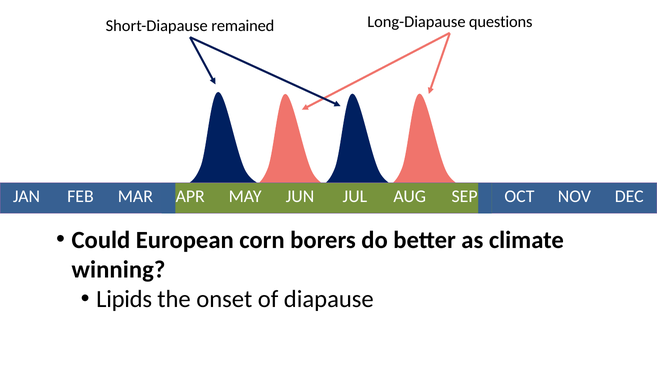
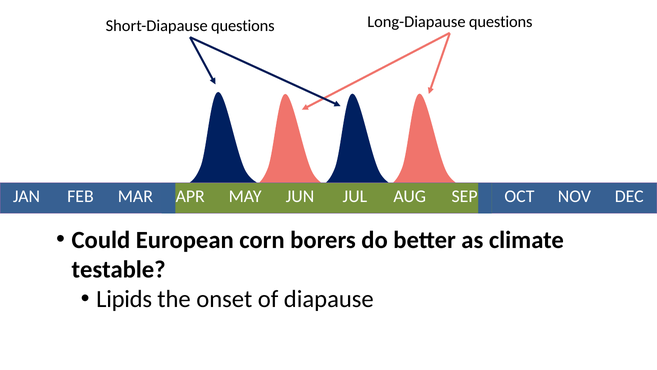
Short-Diapause remained: remained -> questions
winning: winning -> testable
